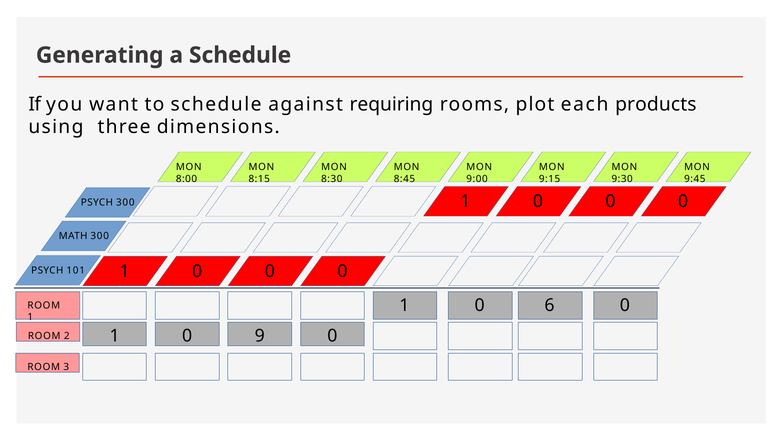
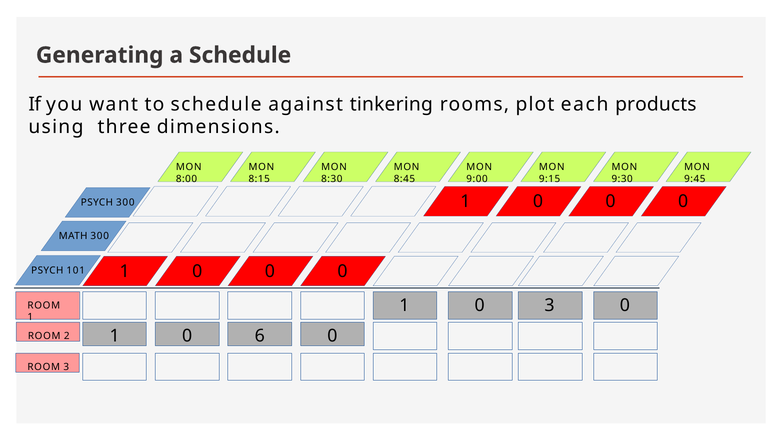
requiring: requiring -> tinkering
0 6: 6 -> 3
9: 9 -> 6
